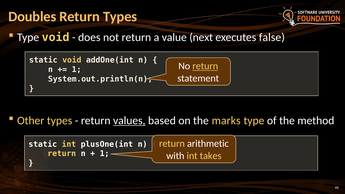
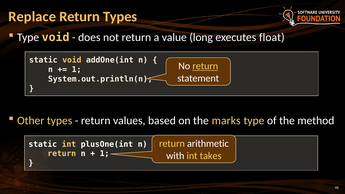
Doubles: Doubles -> Replace
next: next -> long
false: false -> float
values underline: present -> none
